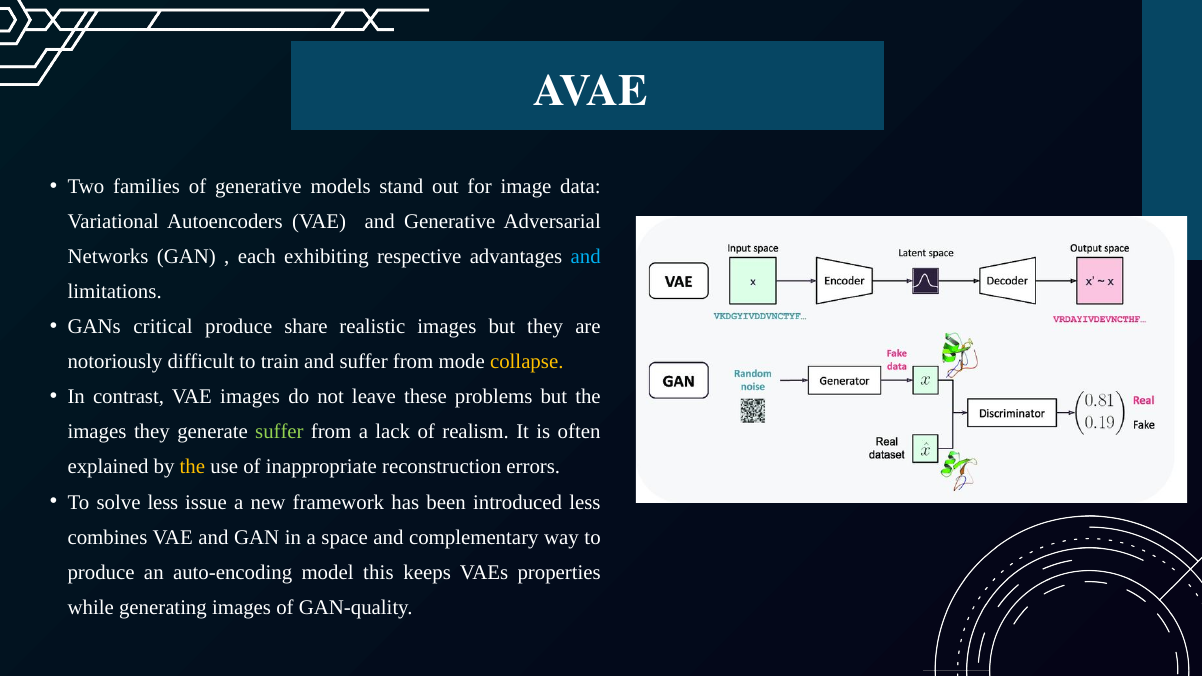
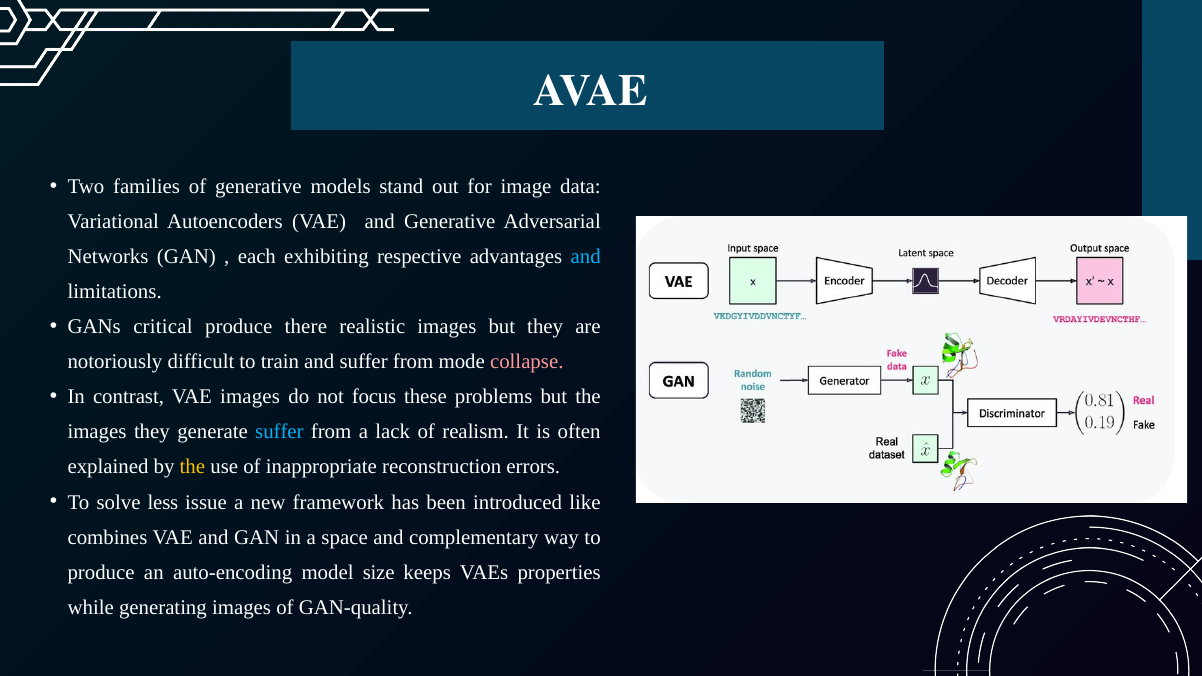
share: share -> there
collapse colour: yellow -> pink
leave: leave -> focus
suffer at (279, 432) colour: light green -> light blue
introduced less: less -> like
this: this -> size
